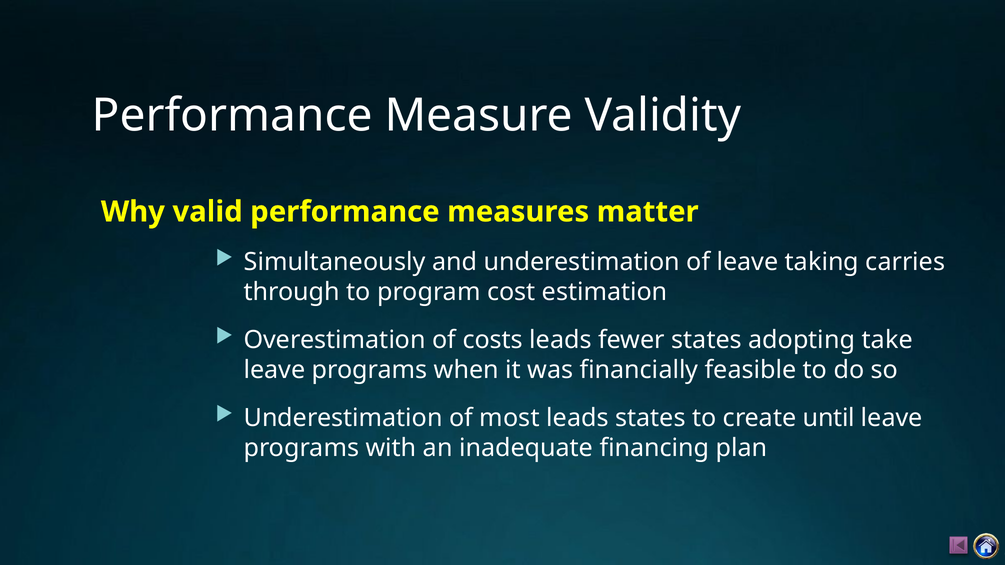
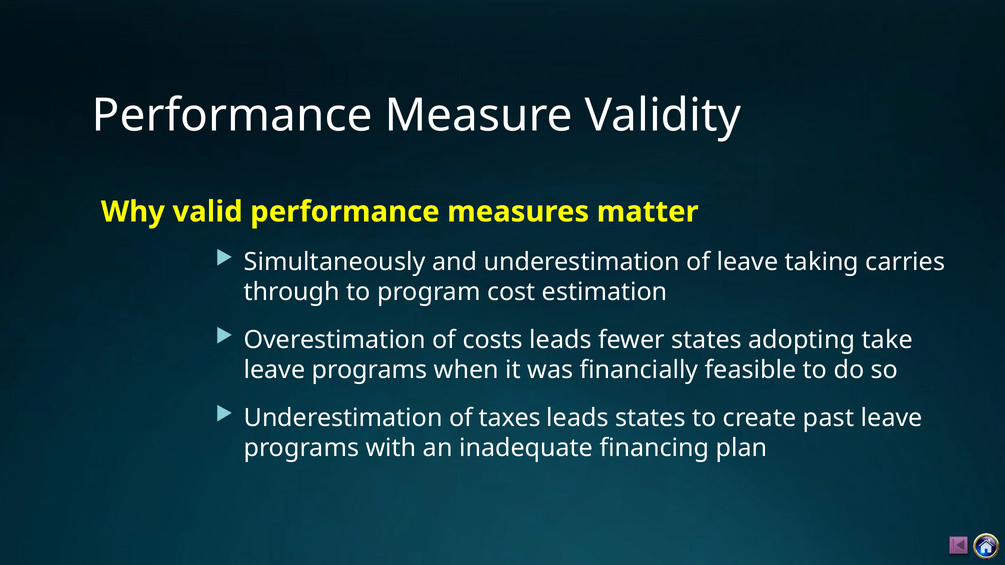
most: most -> taxes
until: until -> past
